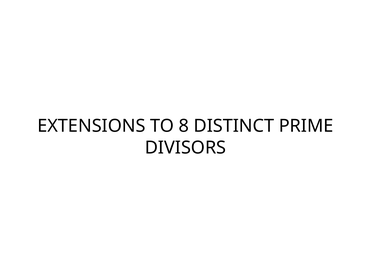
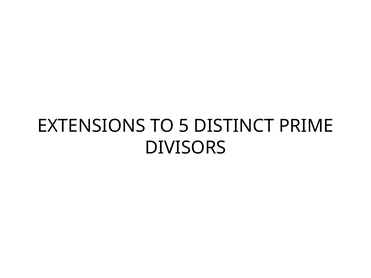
8: 8 -> 5
